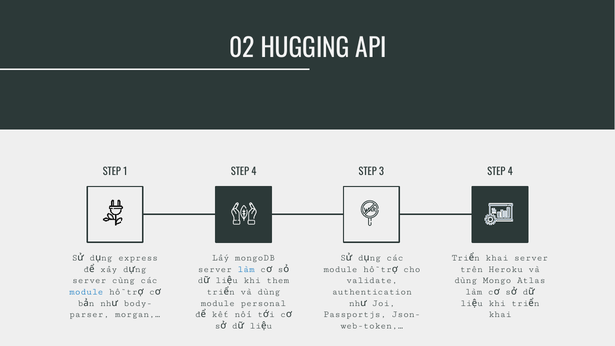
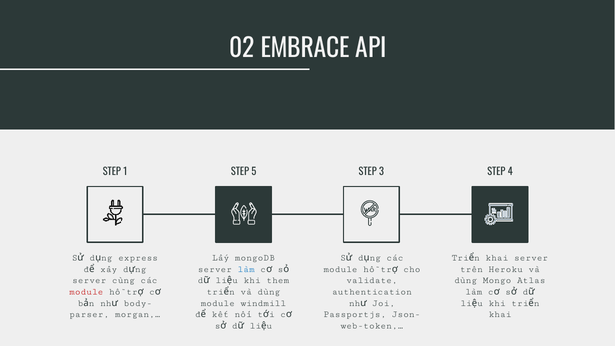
HUGGING: HUGGING -> EMBRACE
4 at (254, 172): 4 -> 5
module at (86, 292) colour: blue -> red
personal: personal -> windmill
